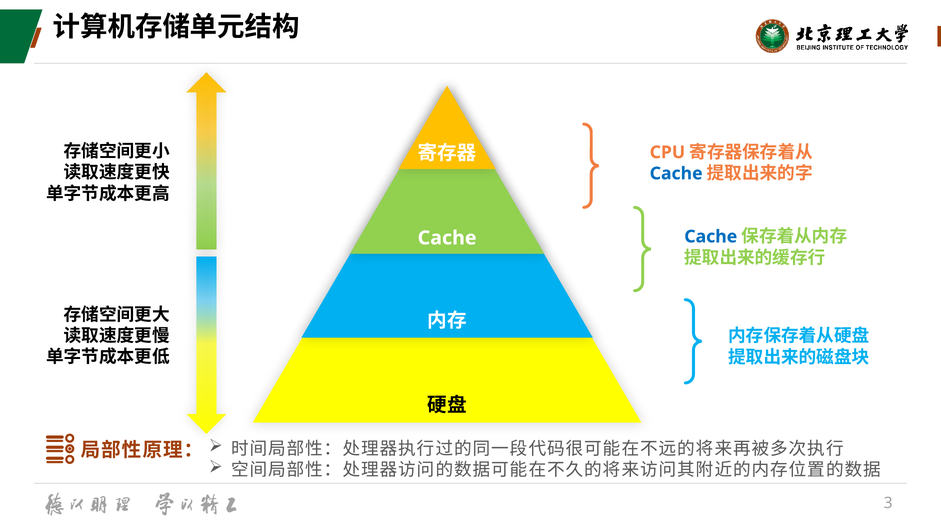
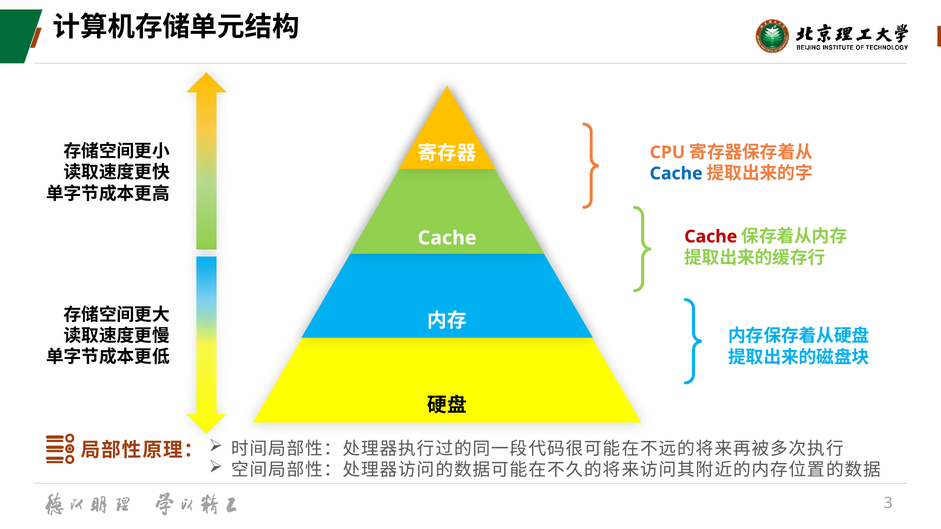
Cache at (711, 237) colour: blue -> red
